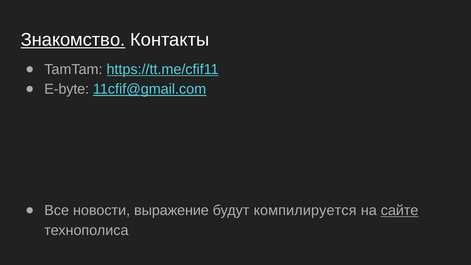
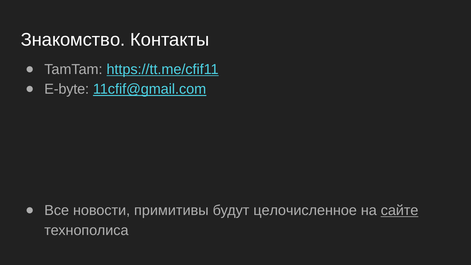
Знакомство underline: present -> none
выражение: выражение -> примитивы
компилируется: компилируется -> целочисленное
